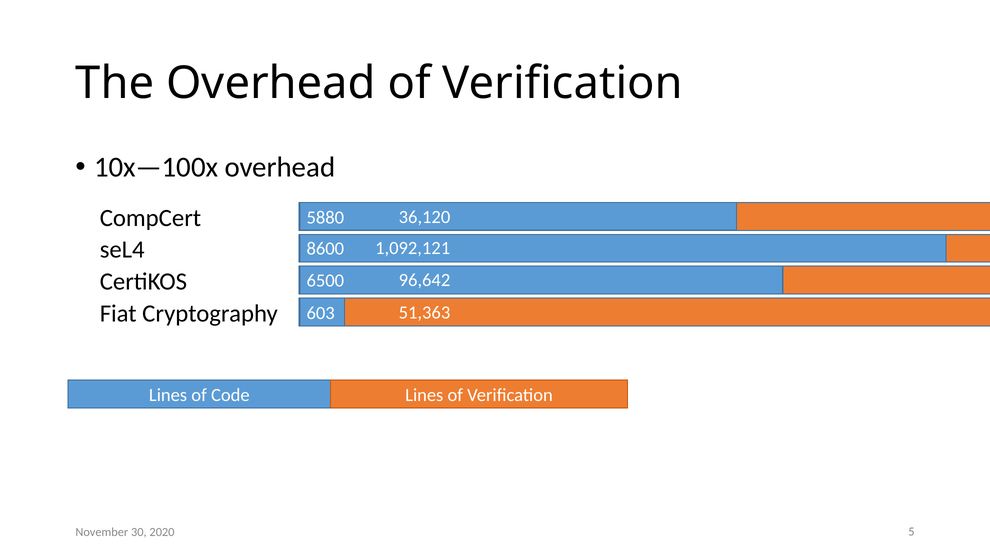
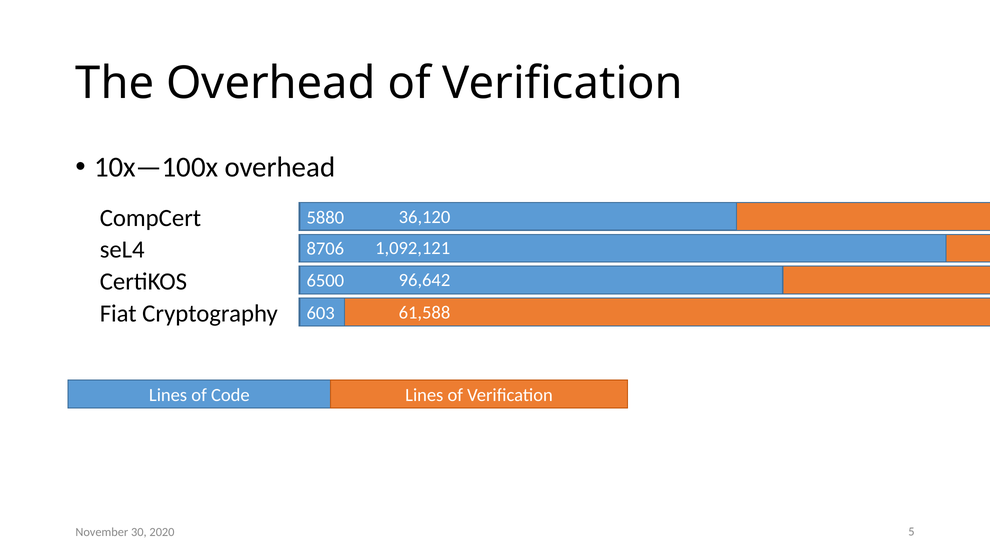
8600: 8600 -> 8706
51,363: 51,363 -> 61,588
